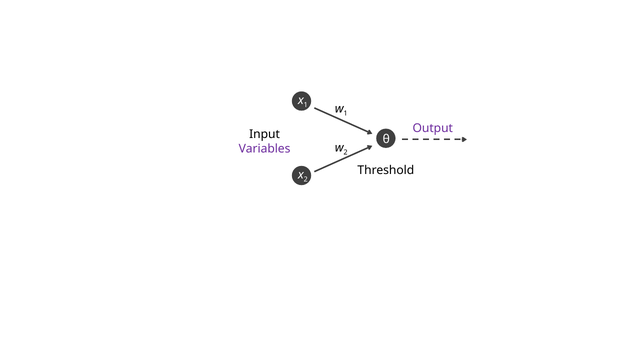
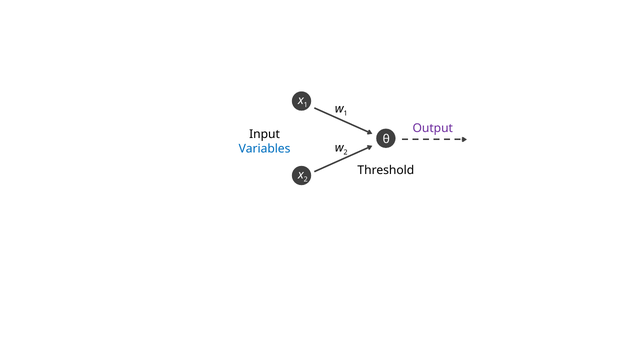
Variables colour: purple -> blue
